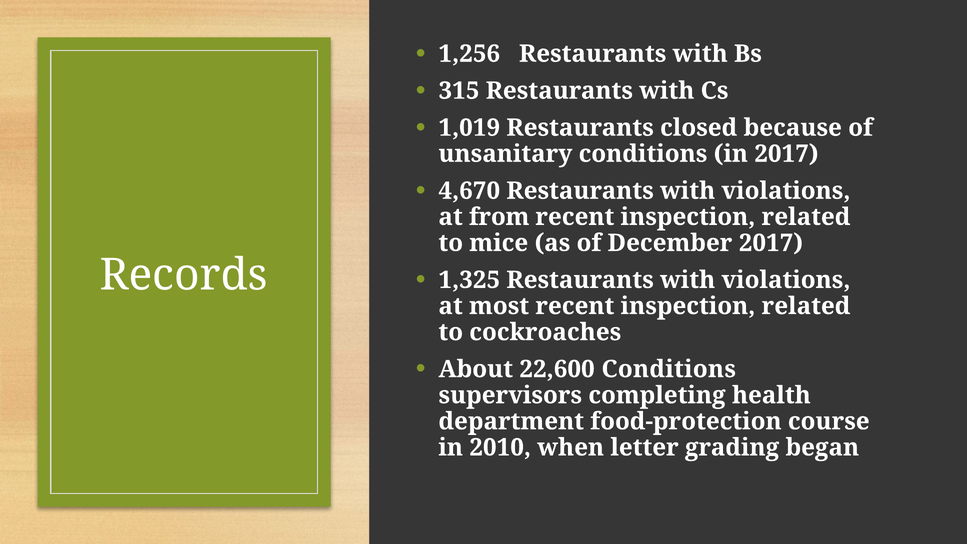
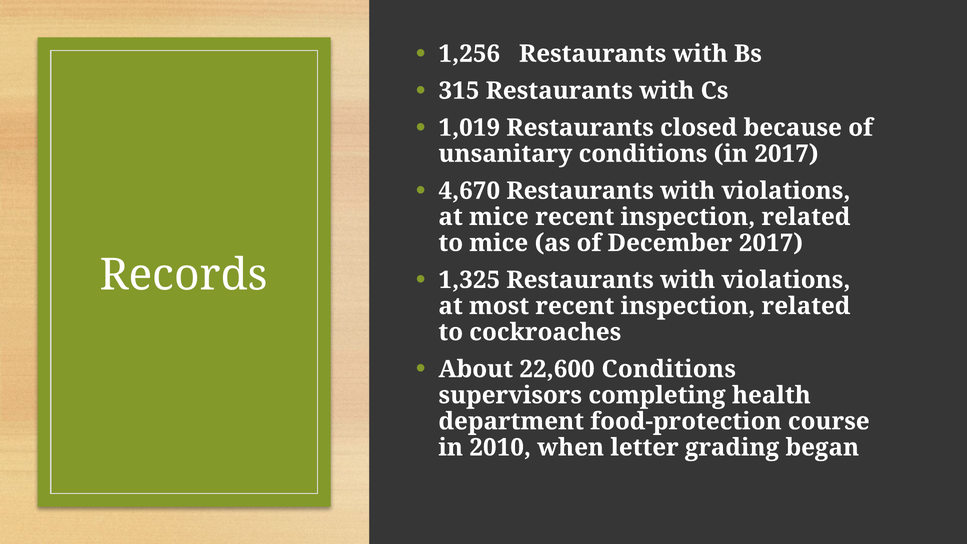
at from: from -> mice
